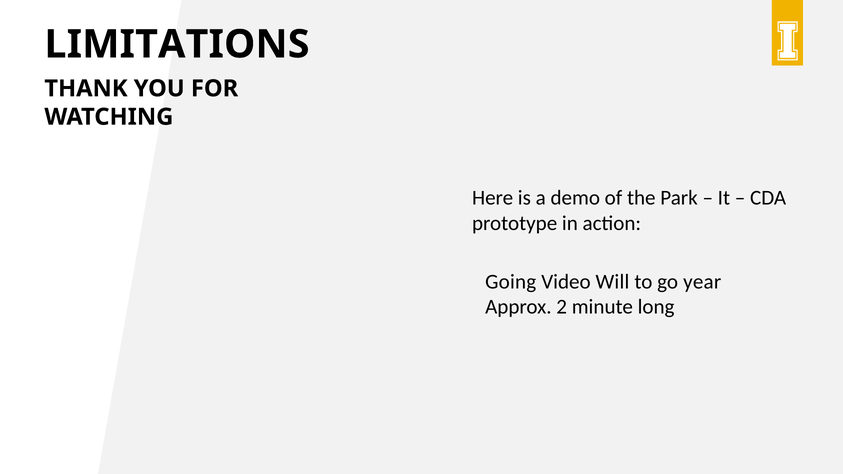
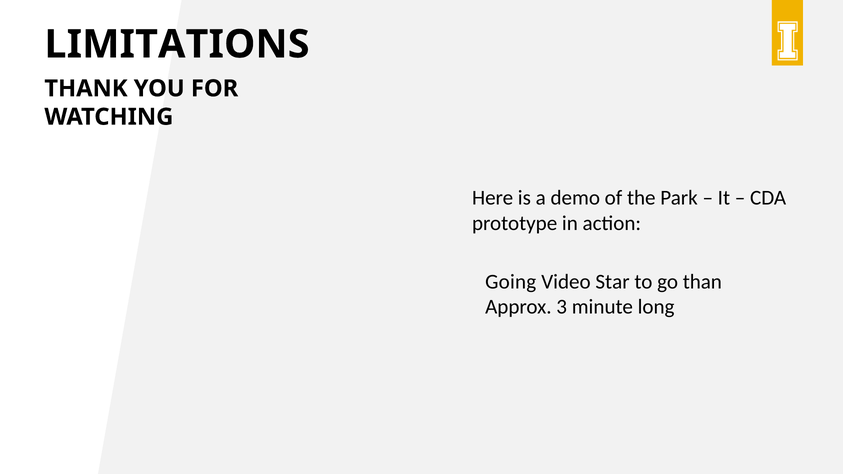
Will: Will -> Star
year: year -> than
2: 2 -> 3
